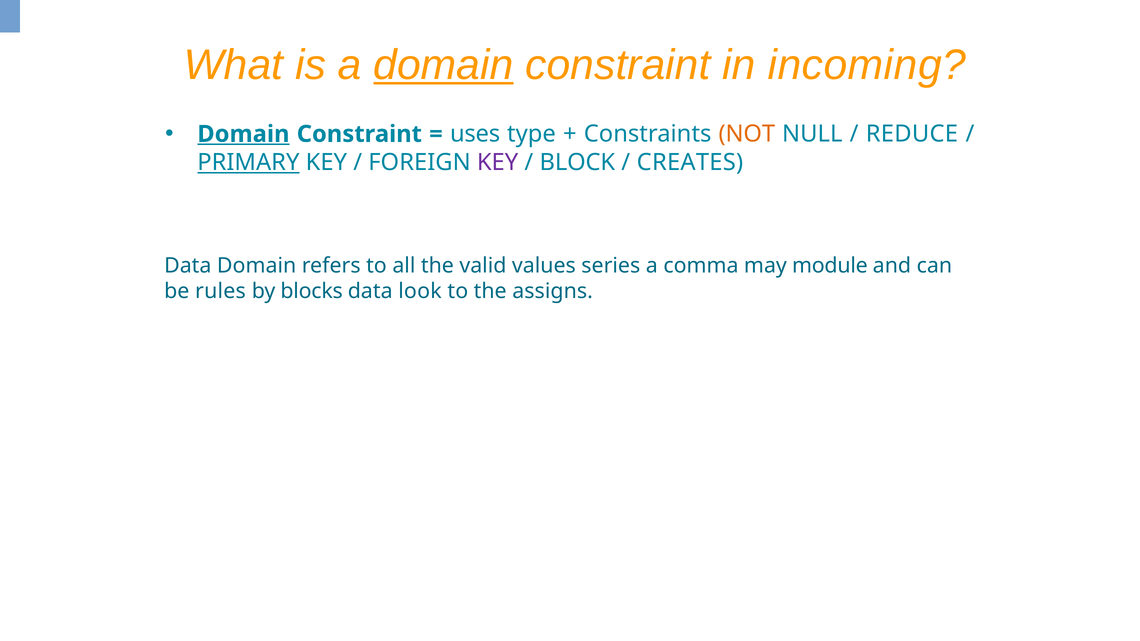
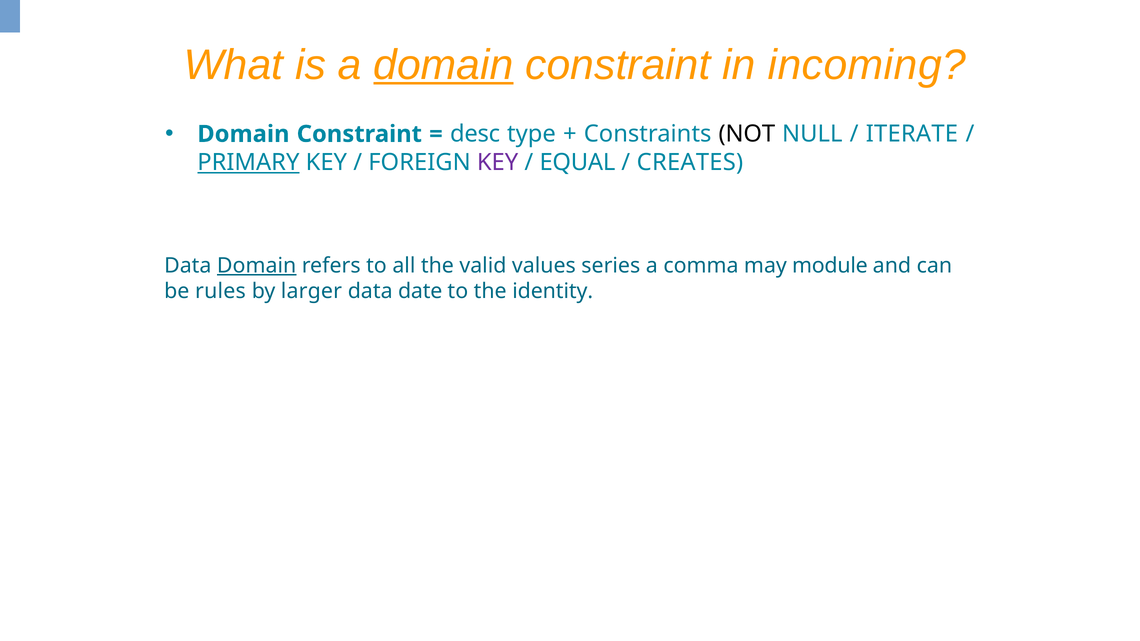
Domain at (243, 134) underline: present -> none
uses: uses -> desc
NOT colour: orange -> black
REDUCE: REDUCE -> ITERATE
BLOCK: BLOCK -> EQUAL
Domain at (257, 266) underline: none -> present
blocks: blocks -> larger
look: look -> date
assigns: assigns -> identity
